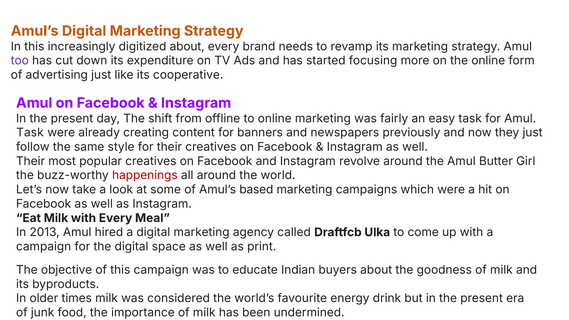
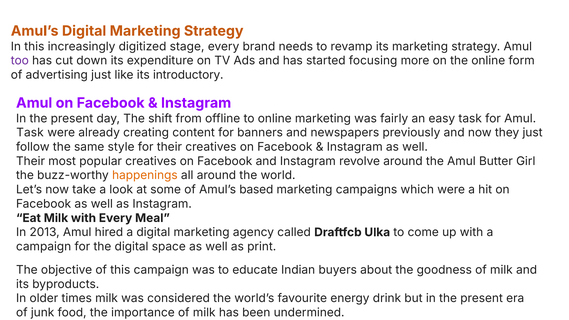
digitized about: about -> stage
cooperative: cooperative -> introductory
happenings colour: red -> orange
